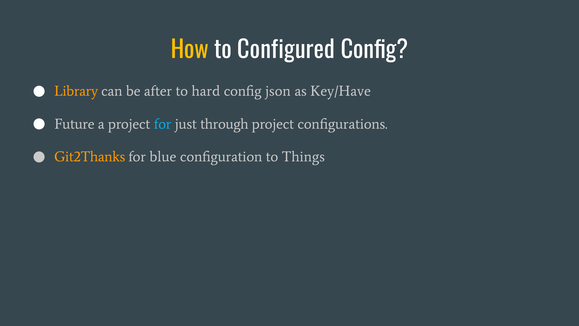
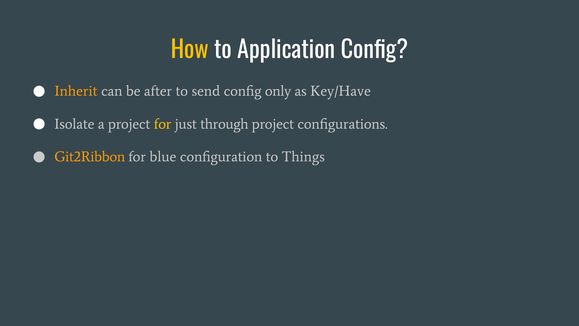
Configured: Configured -> Application
Library: Library -> Inherit
hard: hard -> send
json: json -> only
Future: Future -> Isolate
for at (163, 124) colour: light blue -> yellow
Git2Thanks: Git2Thanks -> Git2Ribbon
